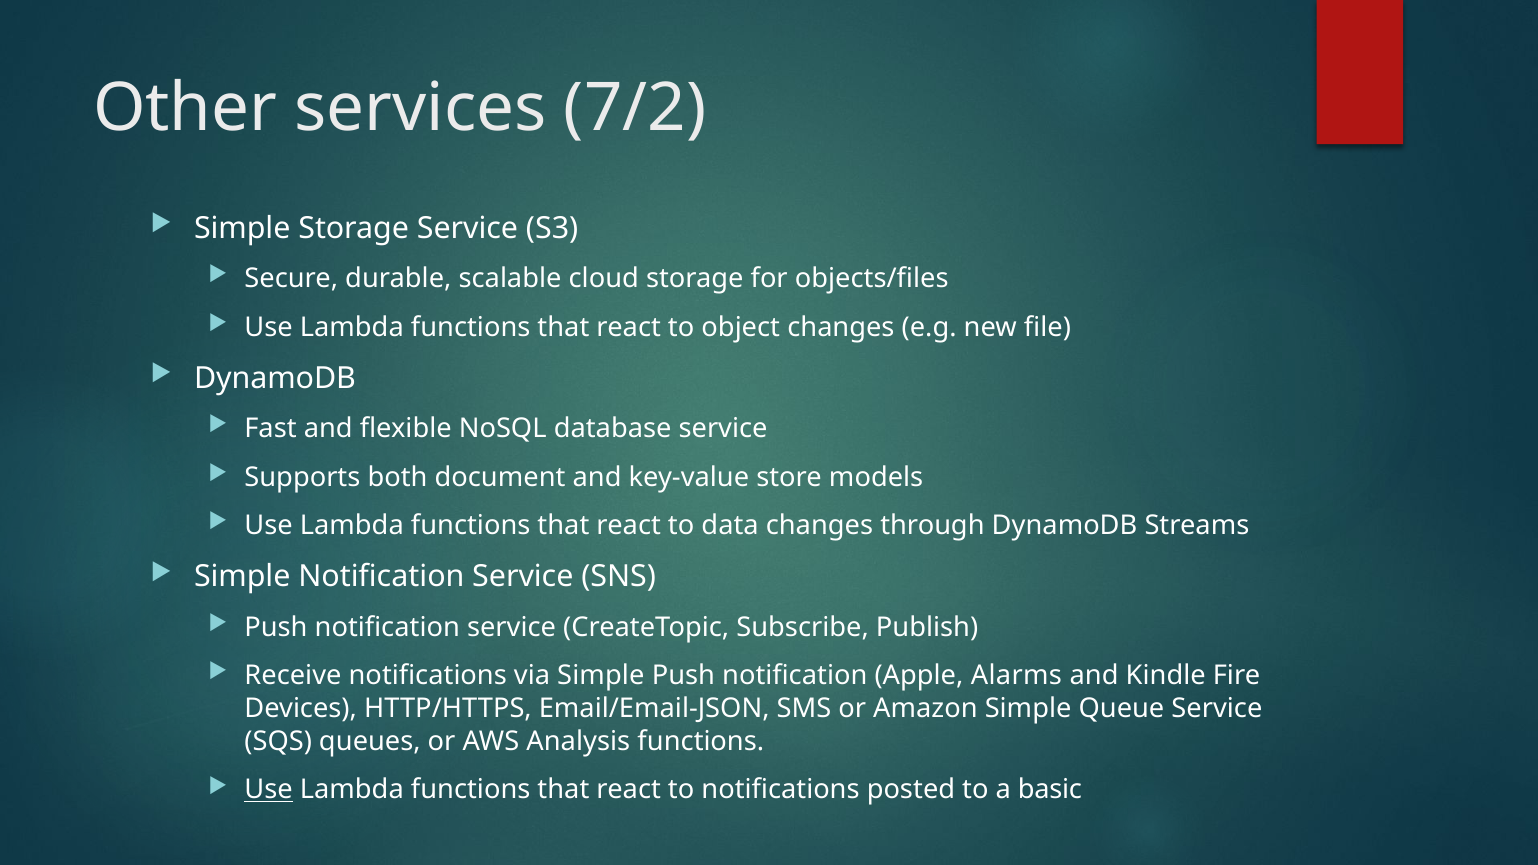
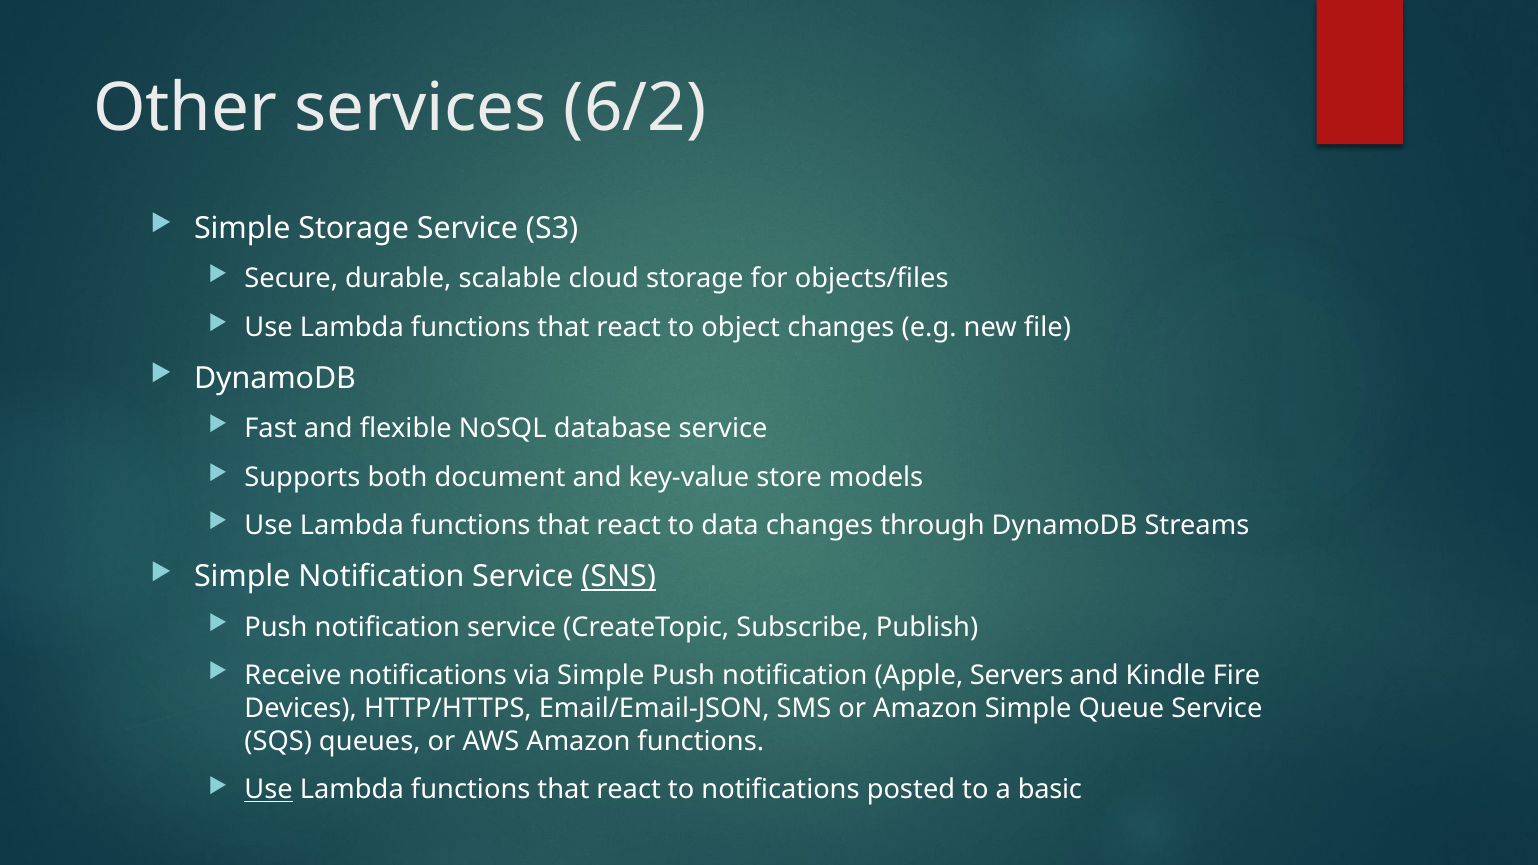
7/2: 7/2 -> 6/2
SNS underline: none -> present
Alarms: Alarms -> Servers
AWS Analysis: Analysis -> Amazon
